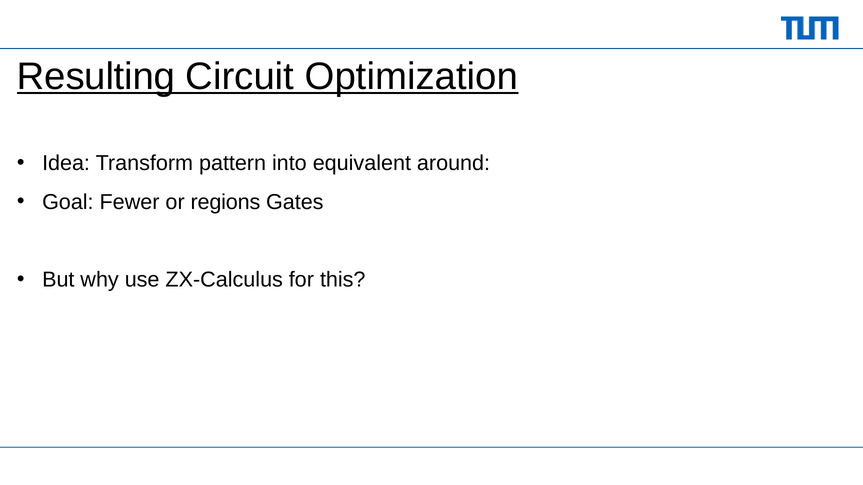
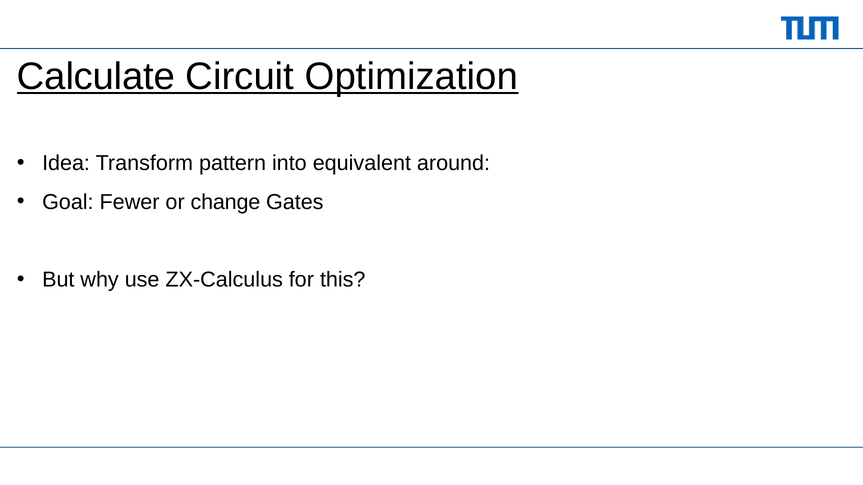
Resulting: Resulting -> Calculate
regions: regions -> change
